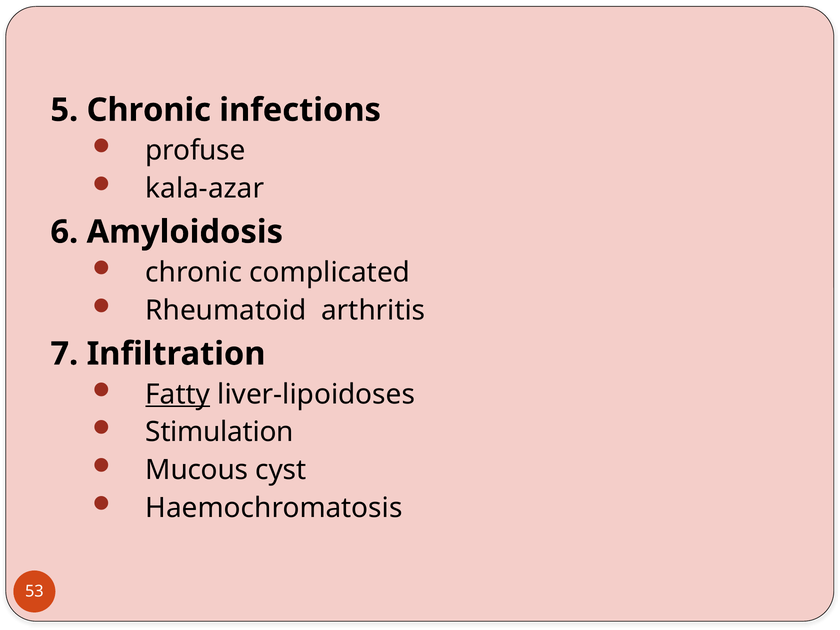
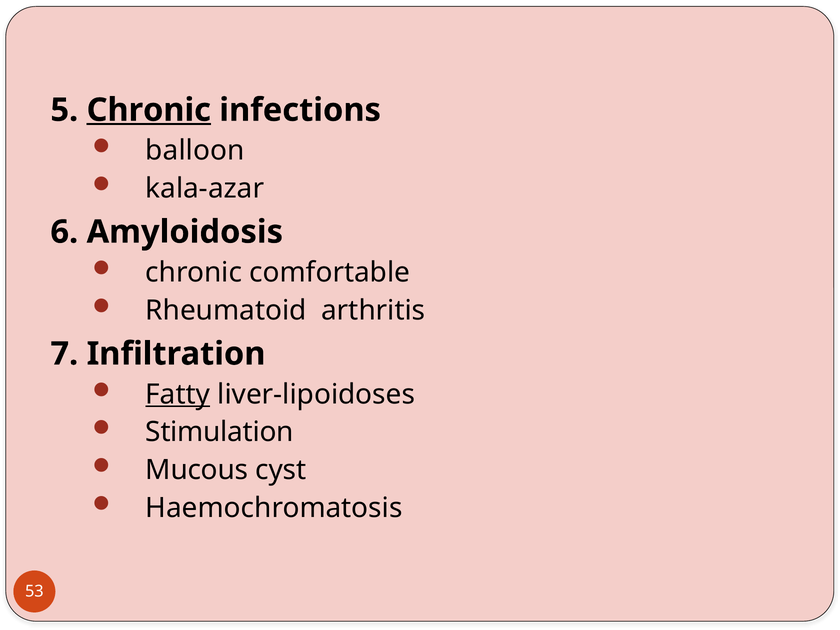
Chronic at (149, 110) underline: none -> present
profuse: profuse -> balloon
complicated: complicated -> comfortable
